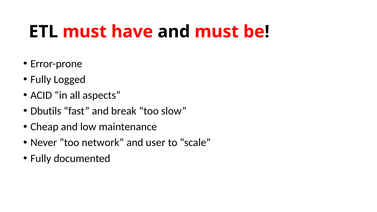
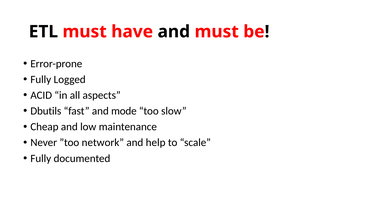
break: break -> mode
user: user -> help
